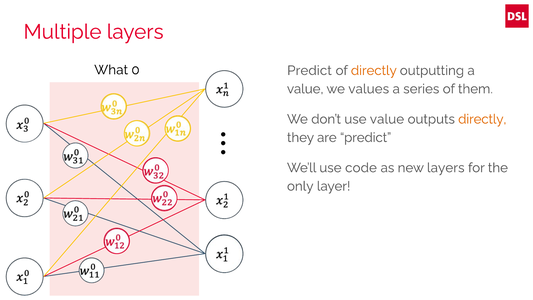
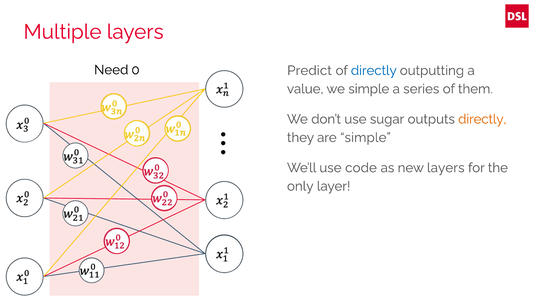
What: What -> Need
directly at (374, 70) colour: orange -> blue
we values: values -> simple
use value: value -> sugar
are predict: predict -> simple
